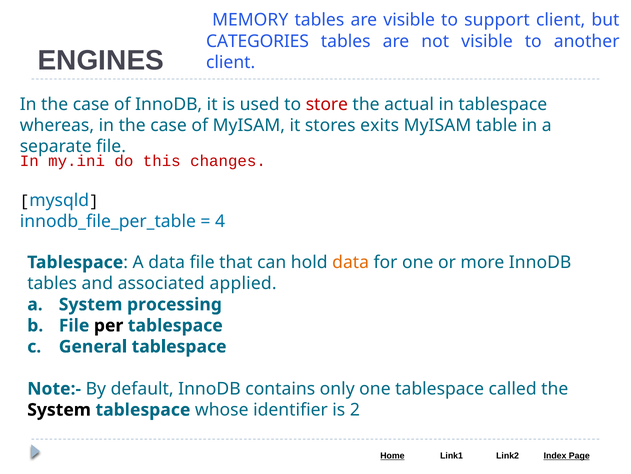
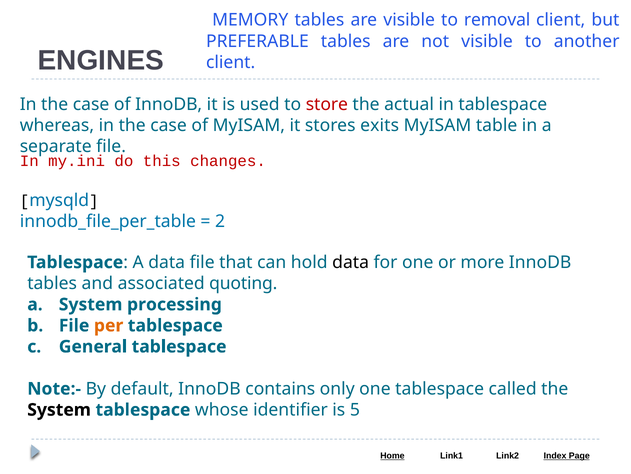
support: support -> removal
CATEGORIES: CATEGORIES -> PREFERABLE
4: 4 -> 2
data at (351, 262) colour: orange -> black
applied: applied -> quoting
per colour: black -> orange
2: 2 -> 5
